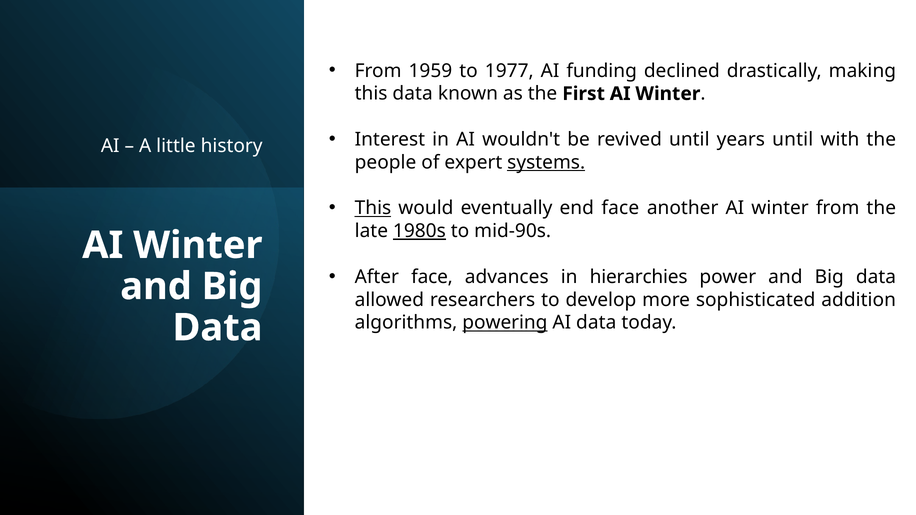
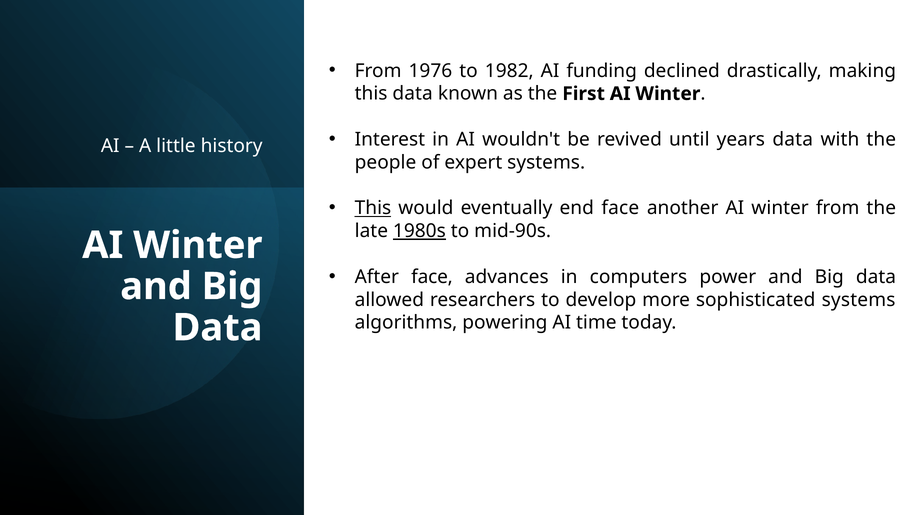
1959: 1959 -> 1976
1977: 1977 -> 1982
years until: until -> data
systems at (546, 162) underline: present -> none
hierarchies: hierarchies -> computers
sophisticated addition: addition -> systems
powering underline: present -> none
AI data: data -> time
